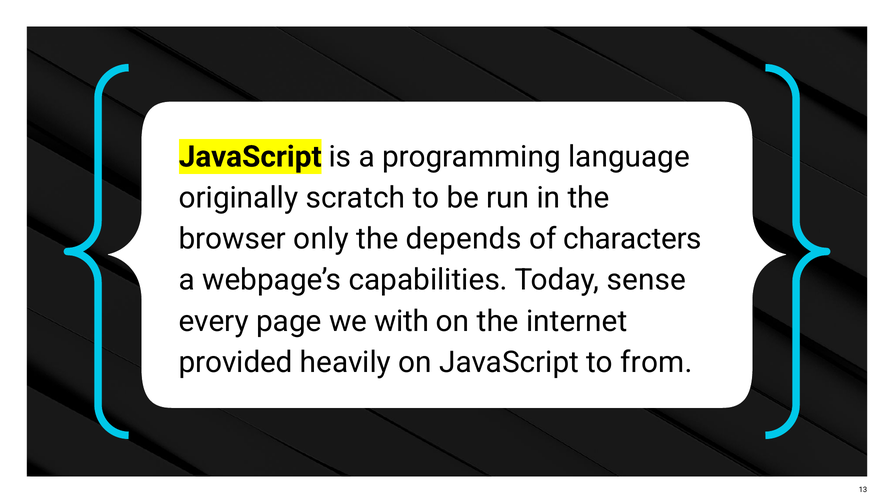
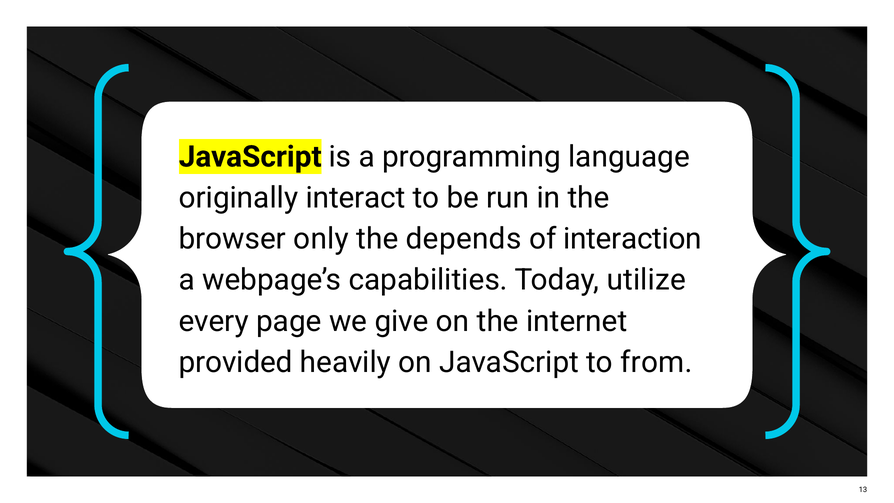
scratch: scratch -> interact
characters: characters -> interaction
sense: sense -> utilize
with: with -> give
